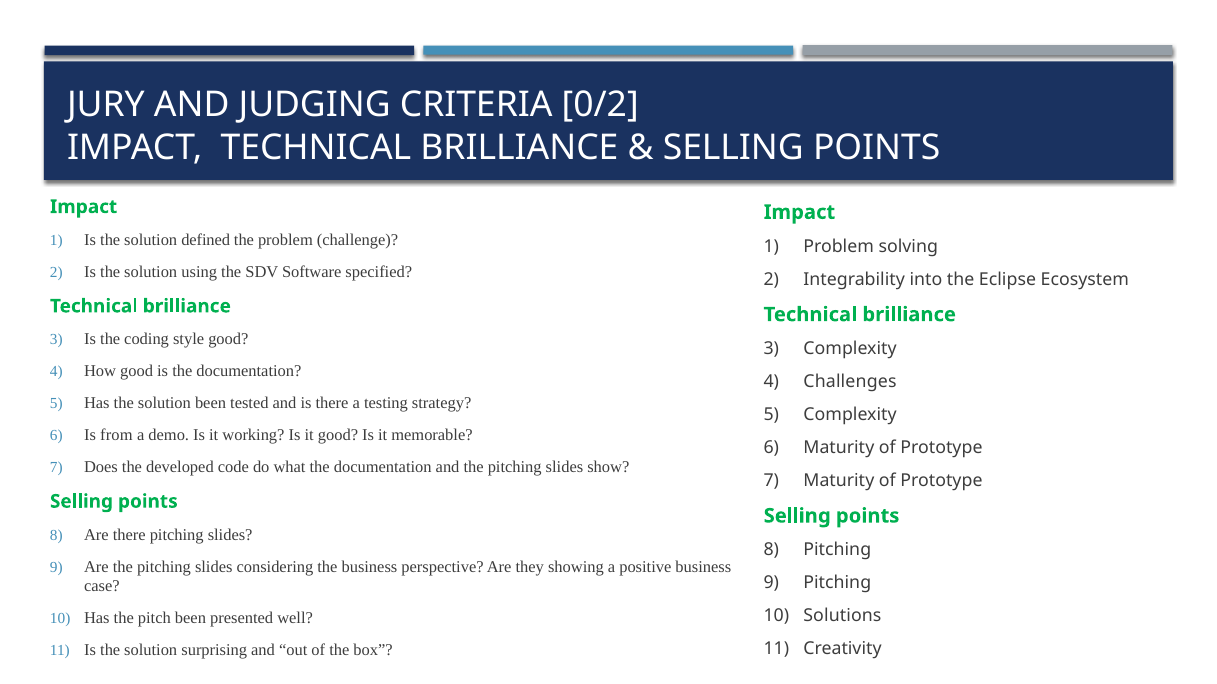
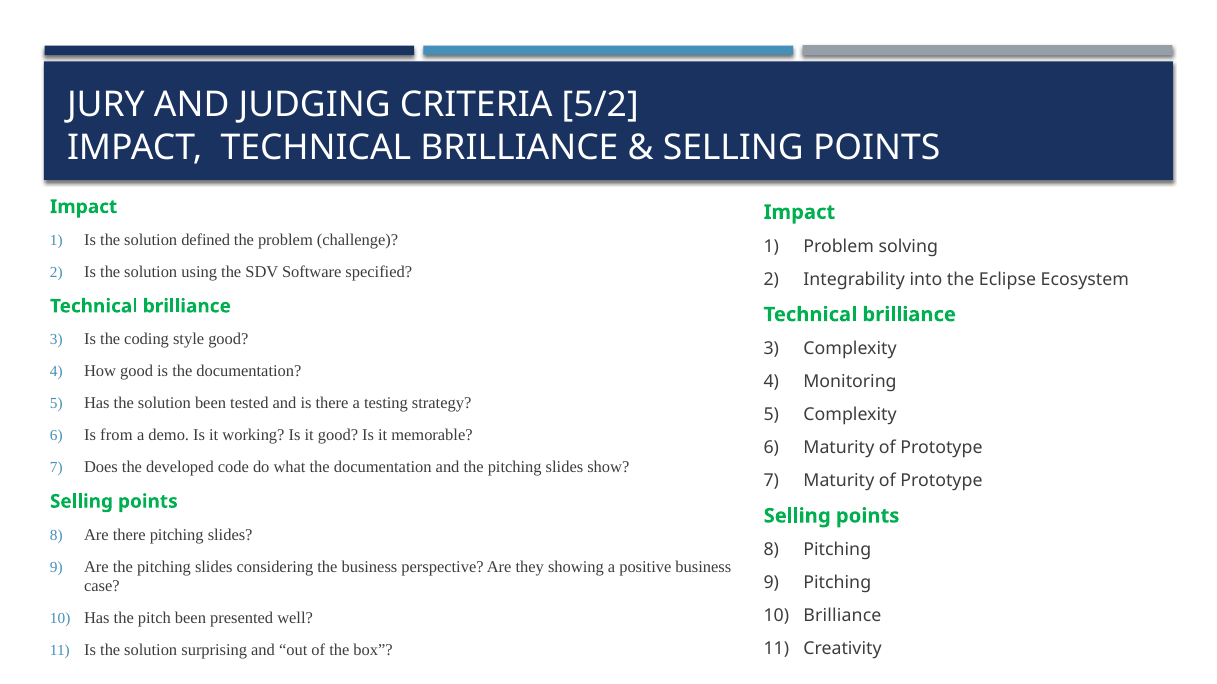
0/2: 0/2 -> 5/2
Challenges: Challenges -> Monitoring
10 Solutions: Solutions -> Brilliance
